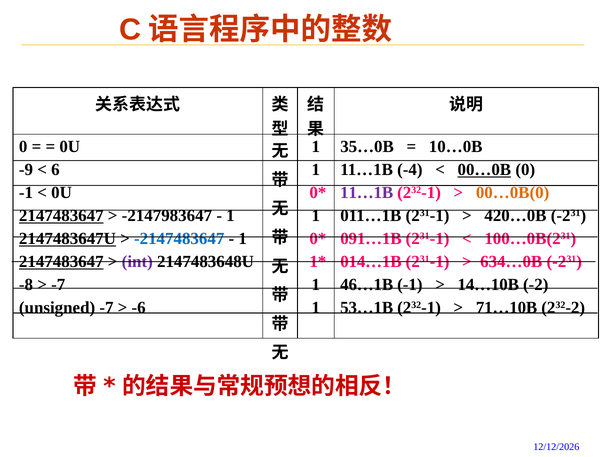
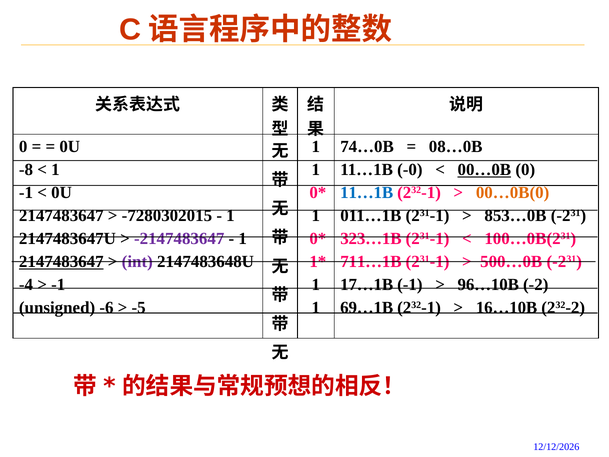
35…0B: 35…0B -> 74…0B
10…0B: 10…0B -> 08…0B
-9: -9 -> -8
6 at (55, 170): 6 -> 1
-4: -4 -> -0
11…1B at (367, 193) colour: purple -> blue
2147483647 at (61, 216) underline: present -> none
-2147983647: -2147983647 -> -7280302015
420…0B: 420…0B -> 853…0B
2147483647U underline: present -> none
-2147483647 colour: blue -> purple
091…1B: 091…1B -> 323…1B
014…1B: 014…1B -> 711…1B
634…0B: 634…0B -> 500…0B
-8: -8 -> -4
-7 at (58, 285): -7 -> -1
46…1B: 46…1B -> 17…1B
14…10B: 14…10B -> 96…10B
unsigned -7: -7 -> -6
-6: -6 -> -5
53…1B: 53…1B -> 69…1B
71…10B: 71…10B -> 16…10B
